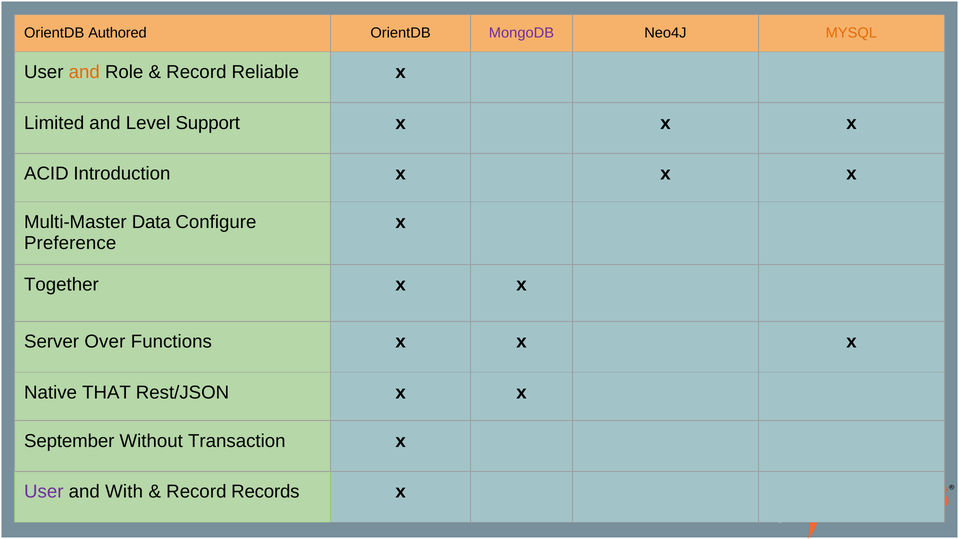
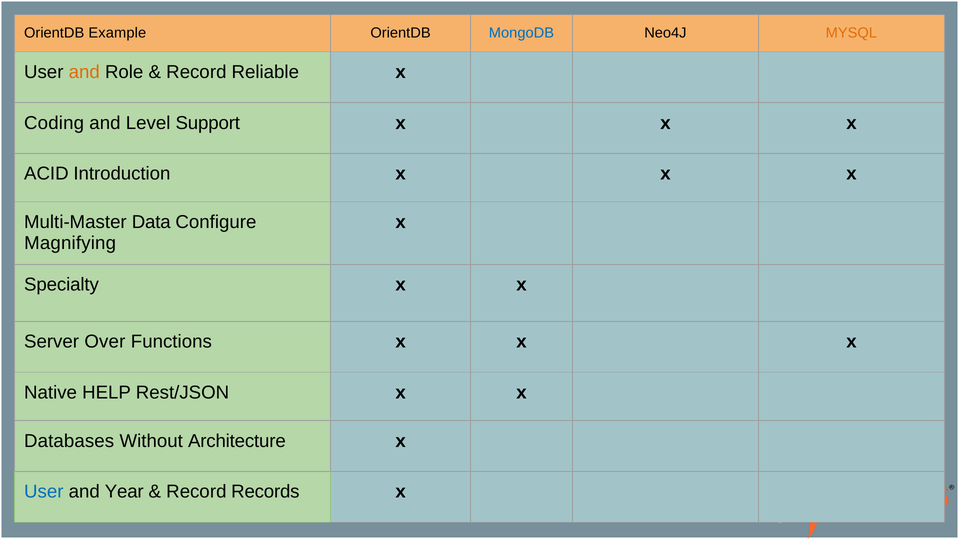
Authored: Authored -> Example
MongoDB colour: purple -> blue
Limited: Limited -> Coding
Preference: Preference -> Magnifying
Together: Together -> Specialty
THAT: THAT -> HELP
September: September -> Databases
Transaction: Transaction -> Architecture
User at (44, 492) colour: purple -> blue
With: With -> Year
